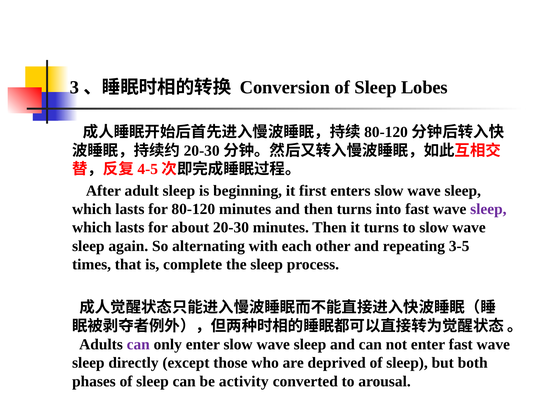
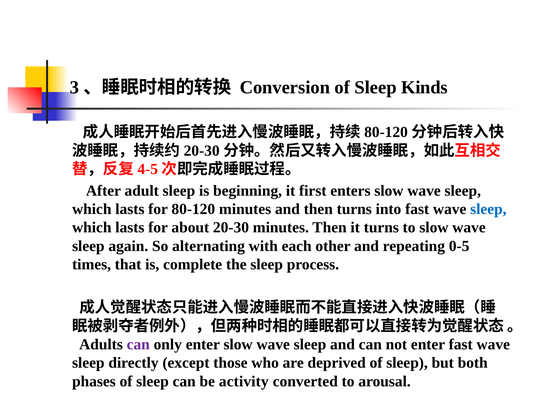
Lobes: Lobes -> Kinds
sleep at (488, 209) colour: purple -> blue
3-5: 3-5 -> 0-5
